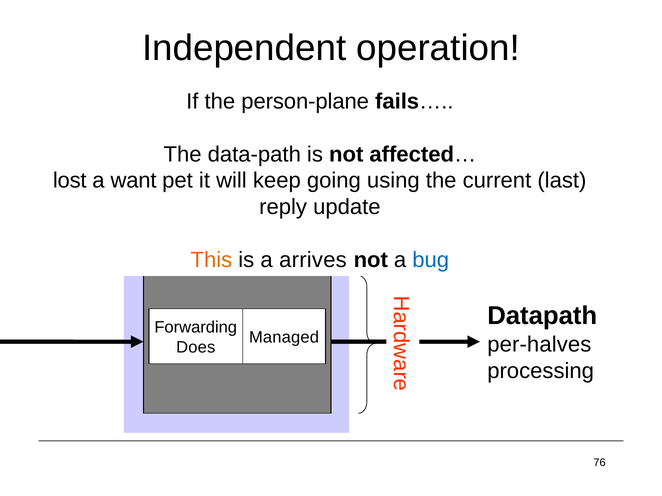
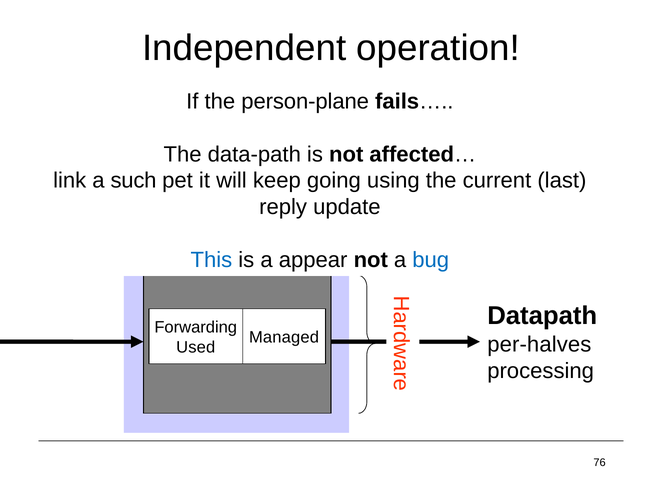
lost: lost -> link
want: want -> such
This colour: orange -> blue
arrives: arrives -> appear
Does: Does -> Used
